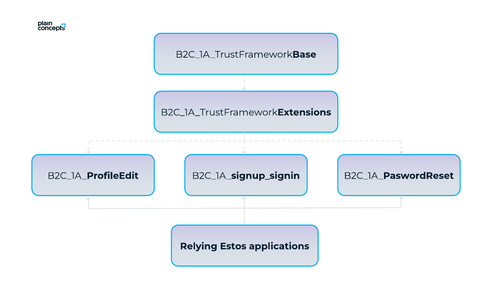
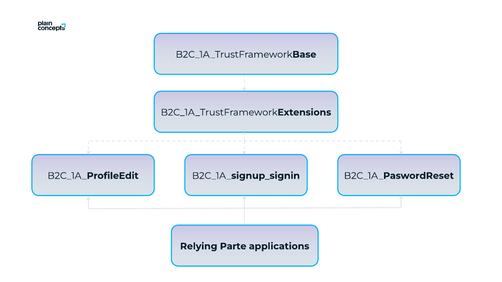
Estos: Estos -> Parte
